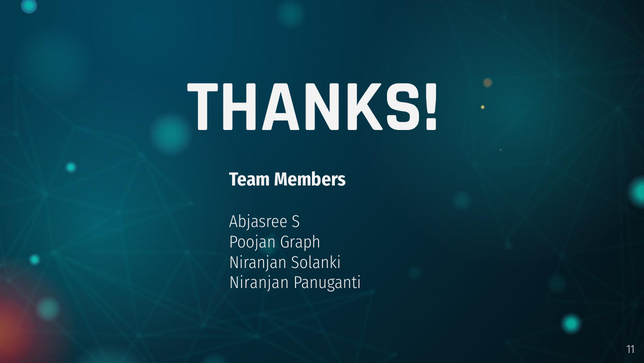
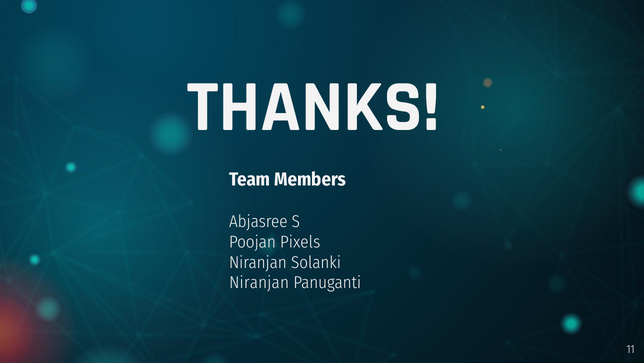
Graph: Graph -> Pixels
